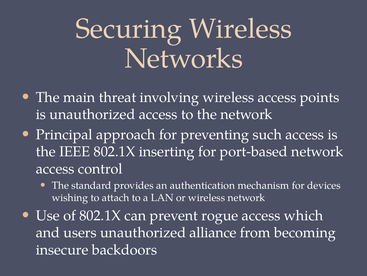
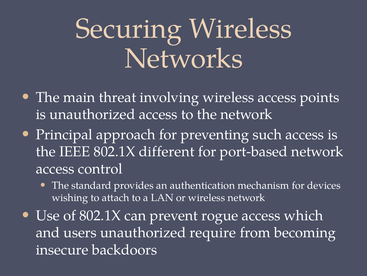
inserting: inserting -> different
alliance: alliance -> require
